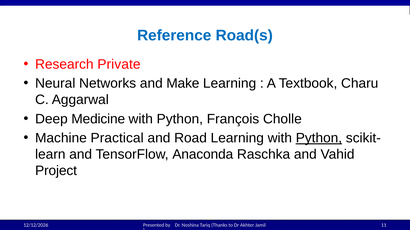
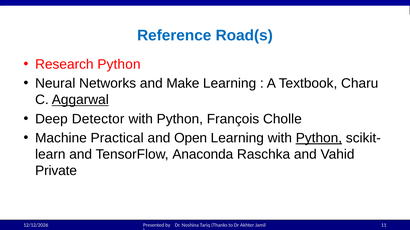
Research Private: Private -> Python
Aggarwal underline: none -> present
Medicine: Medicine -> Detector
Road: Road -> Open
Project: Project -> Private
